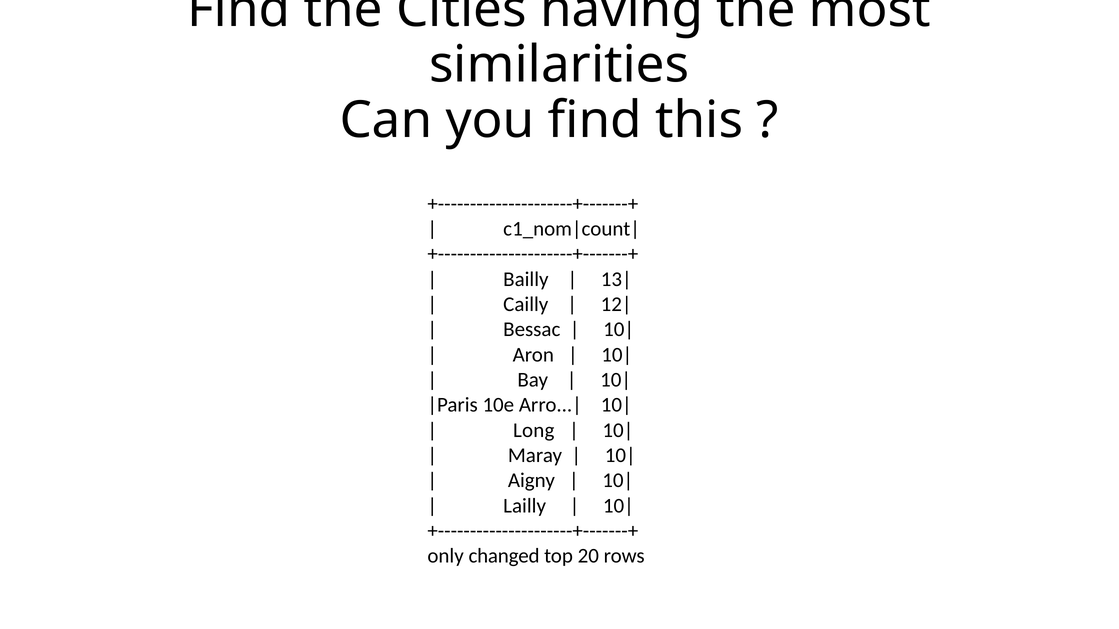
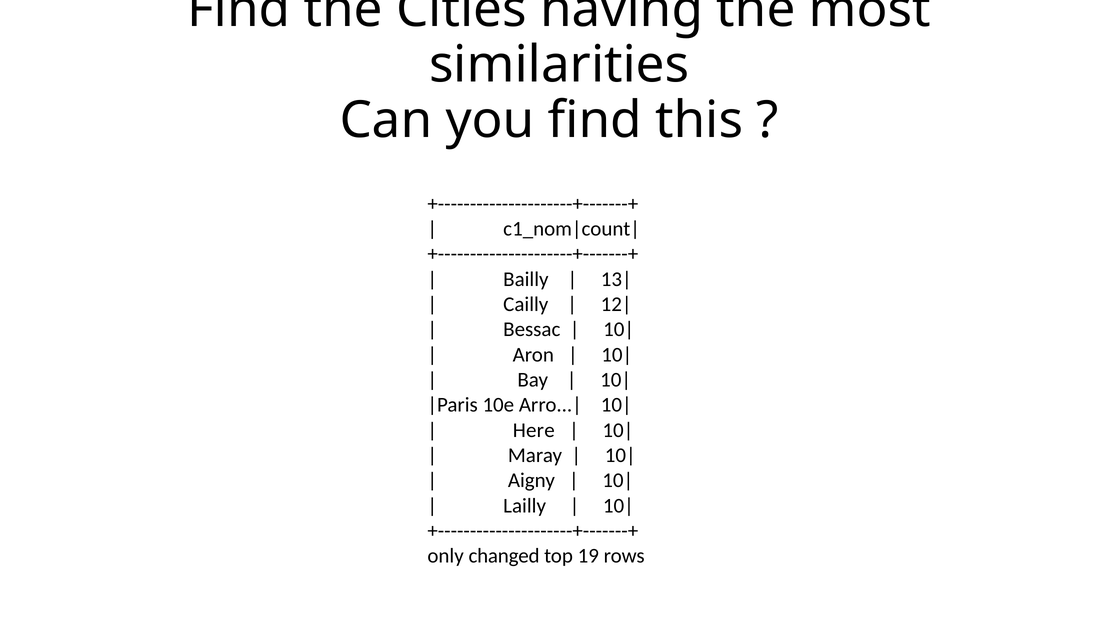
Long: Long -> Here
20: 20 -> 19
